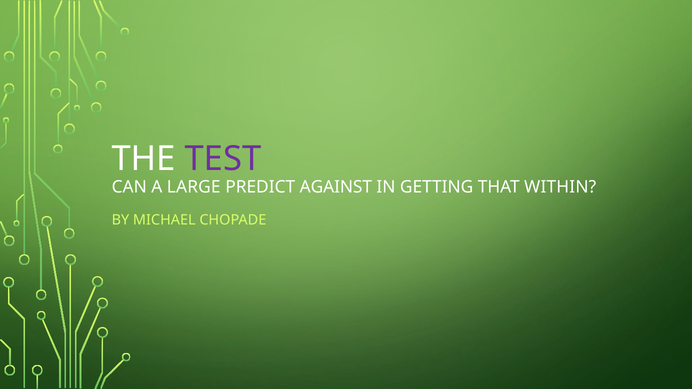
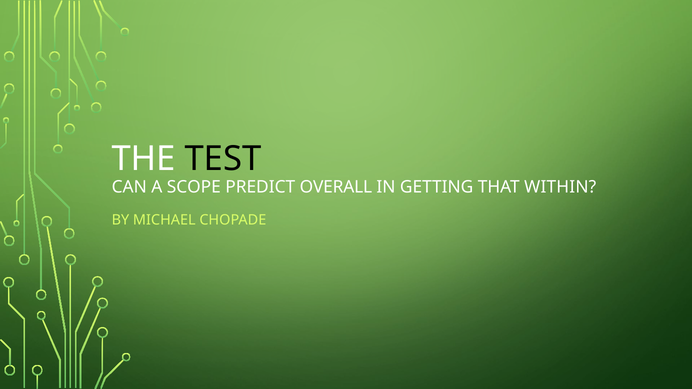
TEST colour: purple -> black
LARGE: LARGE -> SCOPE
AGAINST: AGAINST -> OVERALL
